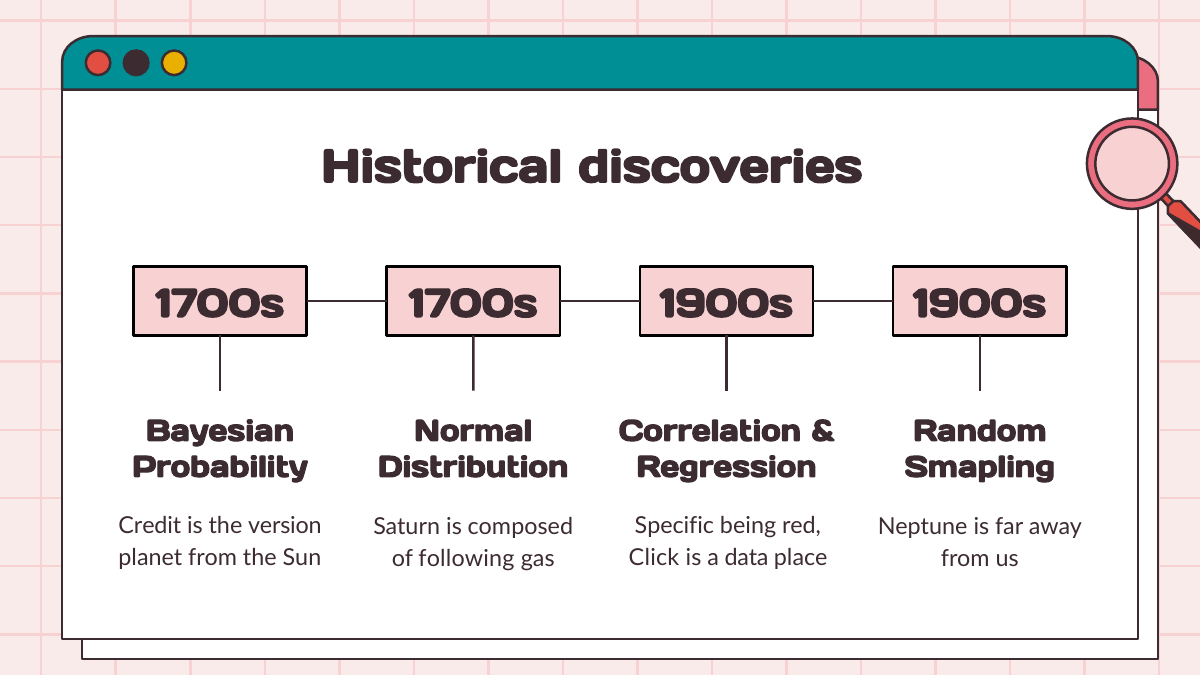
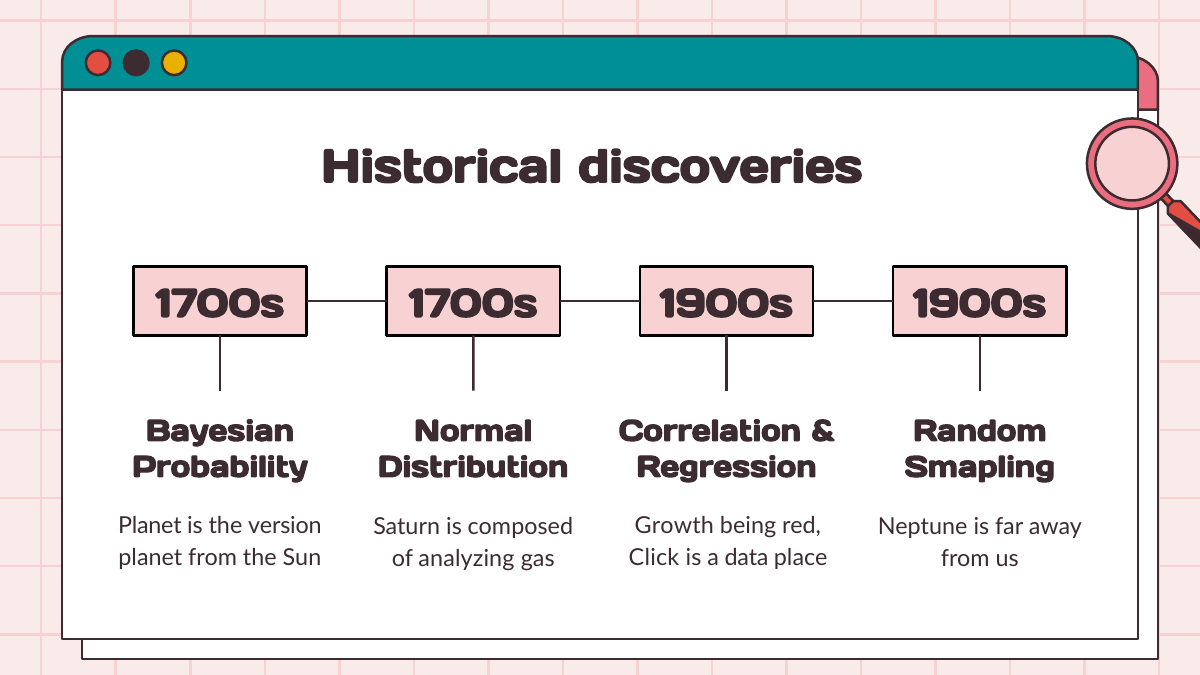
Credit at (150, 526): Credit -> Planet
Specific: Specific -> Growth
following: following -> analyzing
